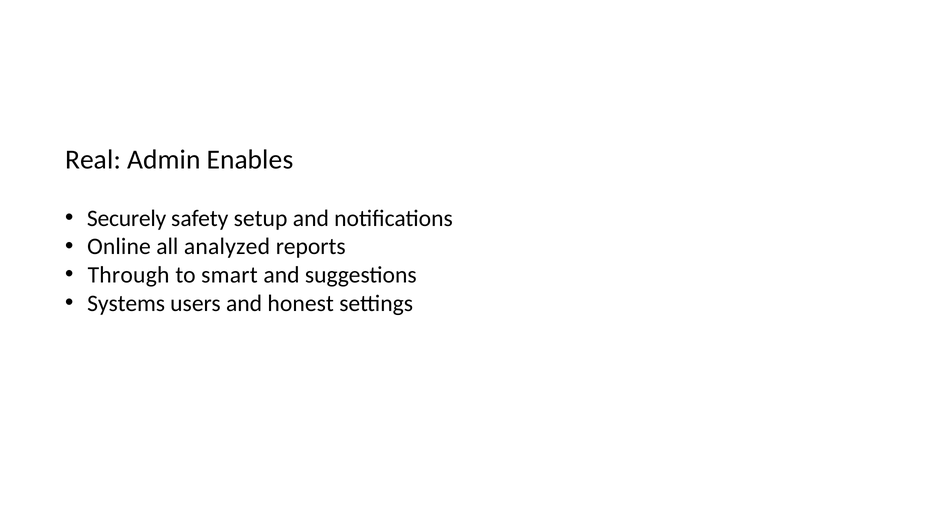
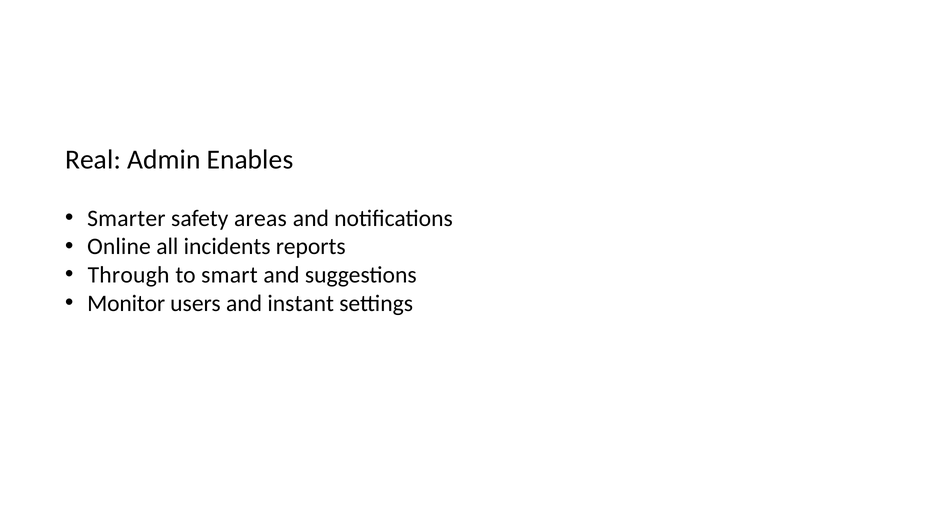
Securely: Securely -> Smarter
setup: setup -> areas
analyzed: analyzed -> incidents
Systems: Systems -> Monitor
honest: honest -> instant
